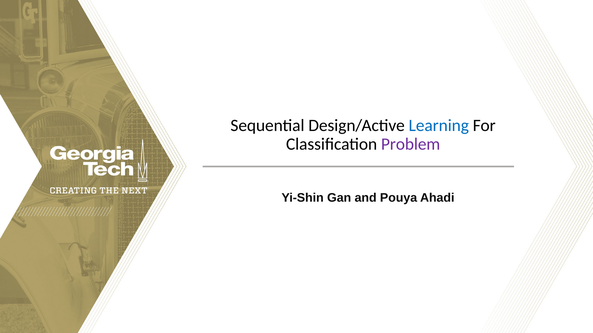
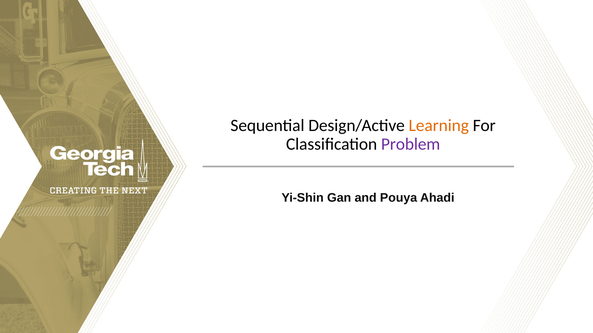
Learning colour: blue -> orange
